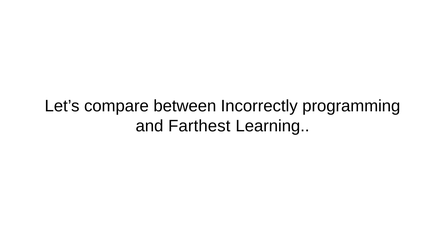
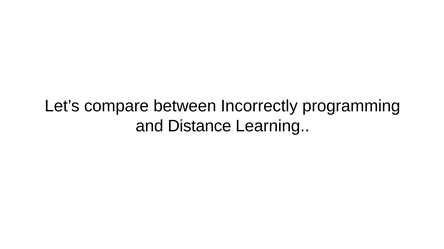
Farthest: Farthest -> Distance
